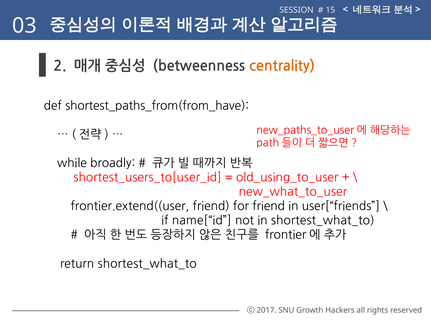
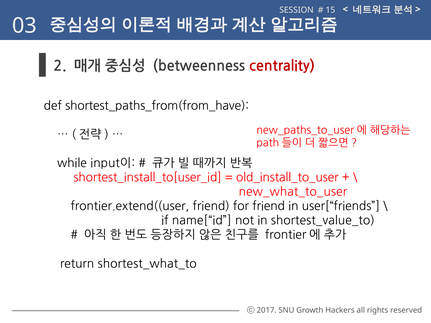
centrality colour: orange -> red
broadly: broadly -> input이
shortest_users_to[user_id: shortest_users_to[user_id -> shortest_install_to[user_id
old_using_to_user: old_using_to_user -> old_install_to_user
in shortest_what_to: shortest_what_to -> shortest_value_to
